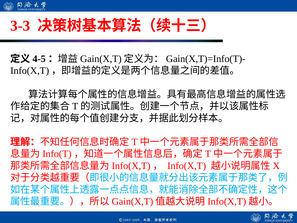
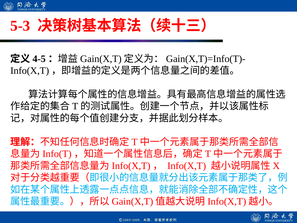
3-3: 3-3 -> 5-3
